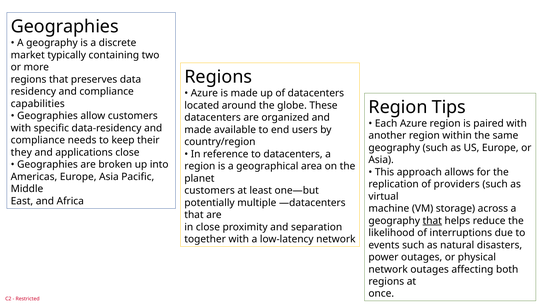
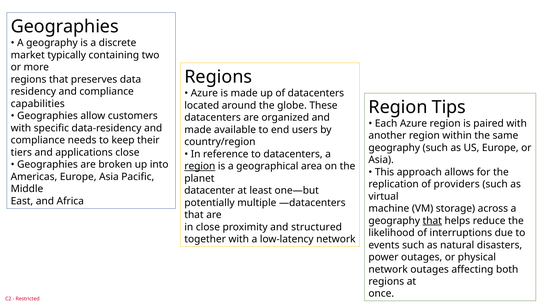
they: they -> tiers
region at (200, 166) underline: none -> present
customers at (210, 190): customers -> datacenter
separation: separation -> structured
